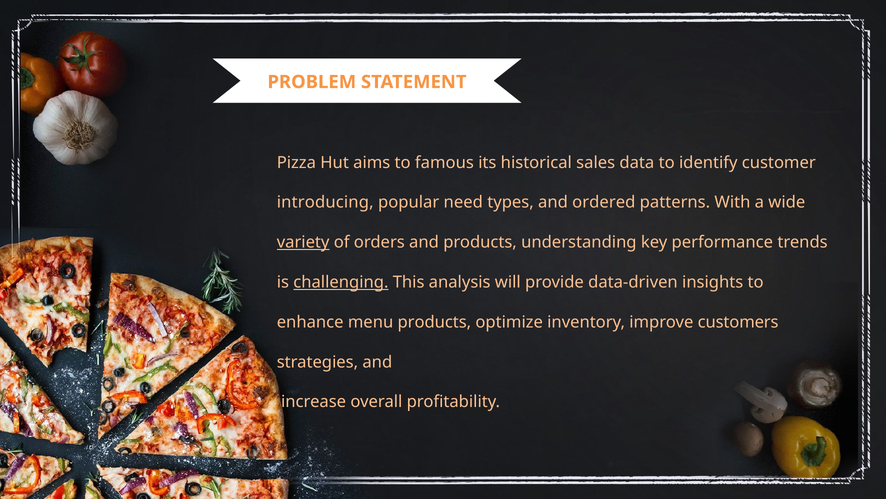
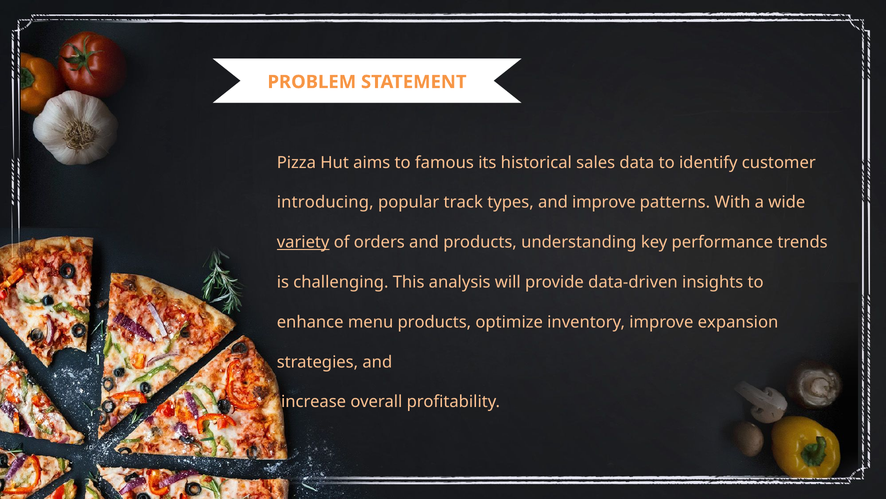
need: need -> track
and ordered: ordered -> improve
challenging underline: present -> none
customers: customers -> expansion
